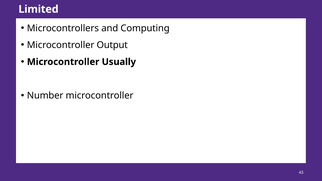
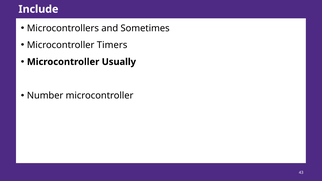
Limited: Limited -> Include
Computing: Computing -> Sometimes
Output: Output -> Timers
